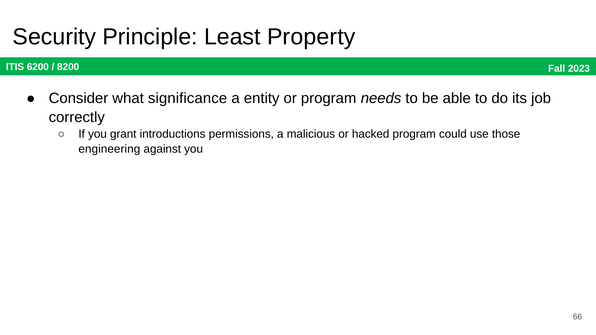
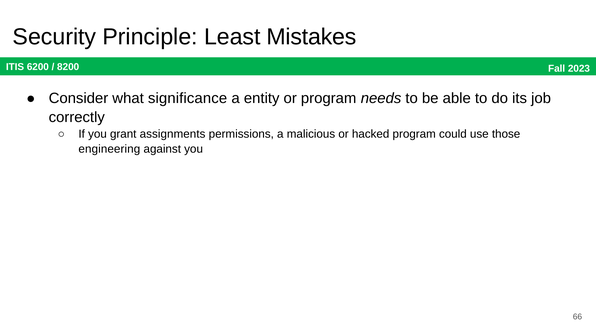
Property: Property -> Mistakes
introductions: introductions -> assignments
